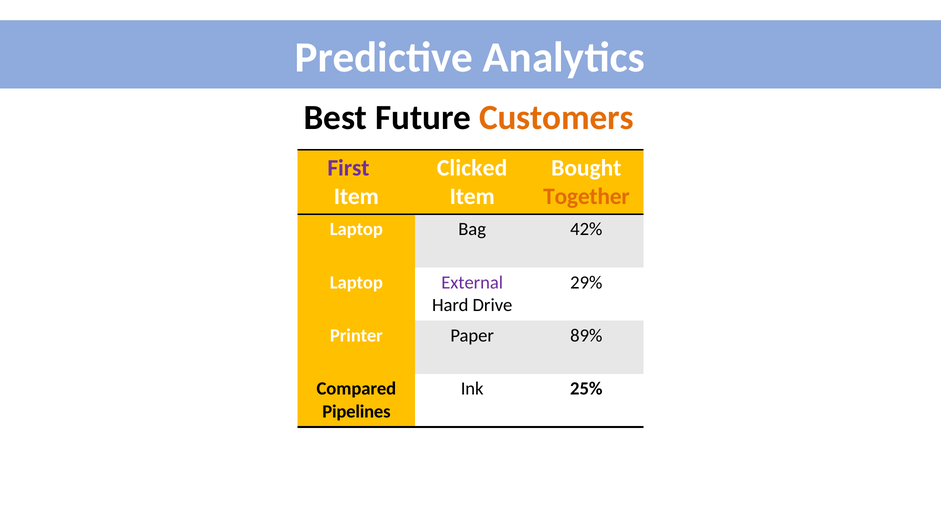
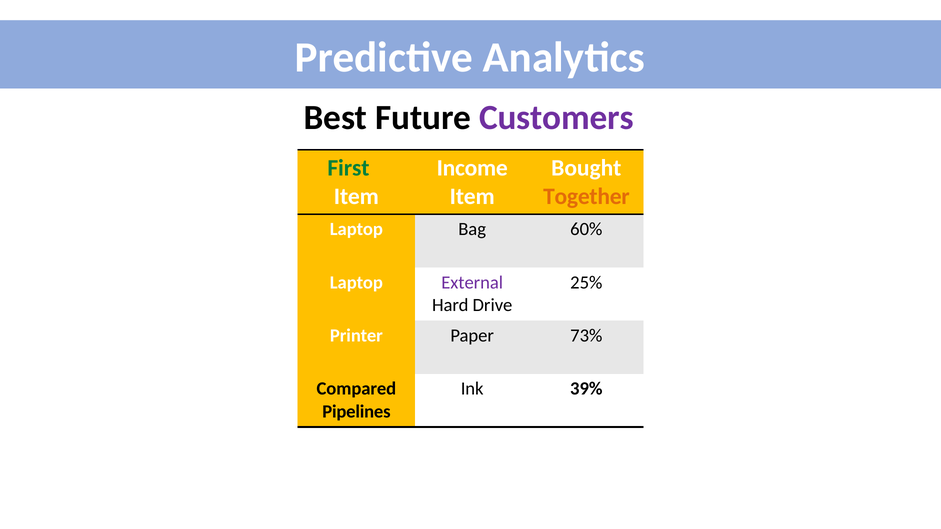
Customers colour: orange -> purple
First colour: purple -> green
Clicked: Clicked -> Income
42%: 42% -> 60%
29%: 29% -> 25%
89%: 89% -> 73%
25%: 25% -> 39%
